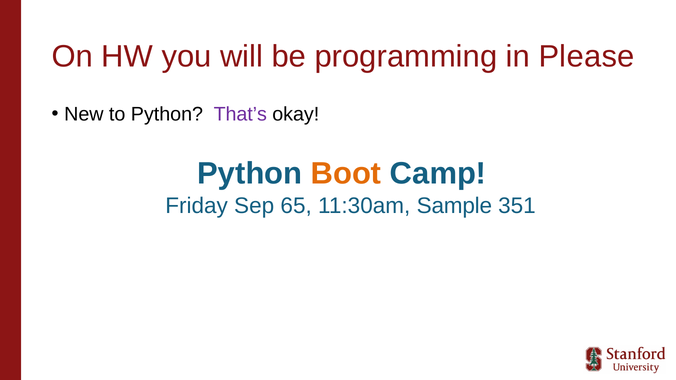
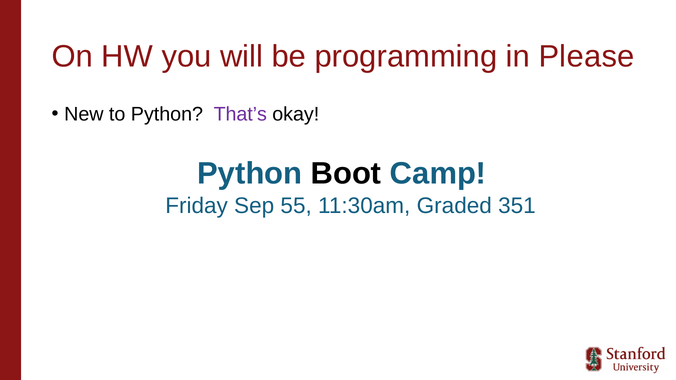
Boot colour: orange -> black
65: 65 -> 55
Sample: Sample -> Graded
